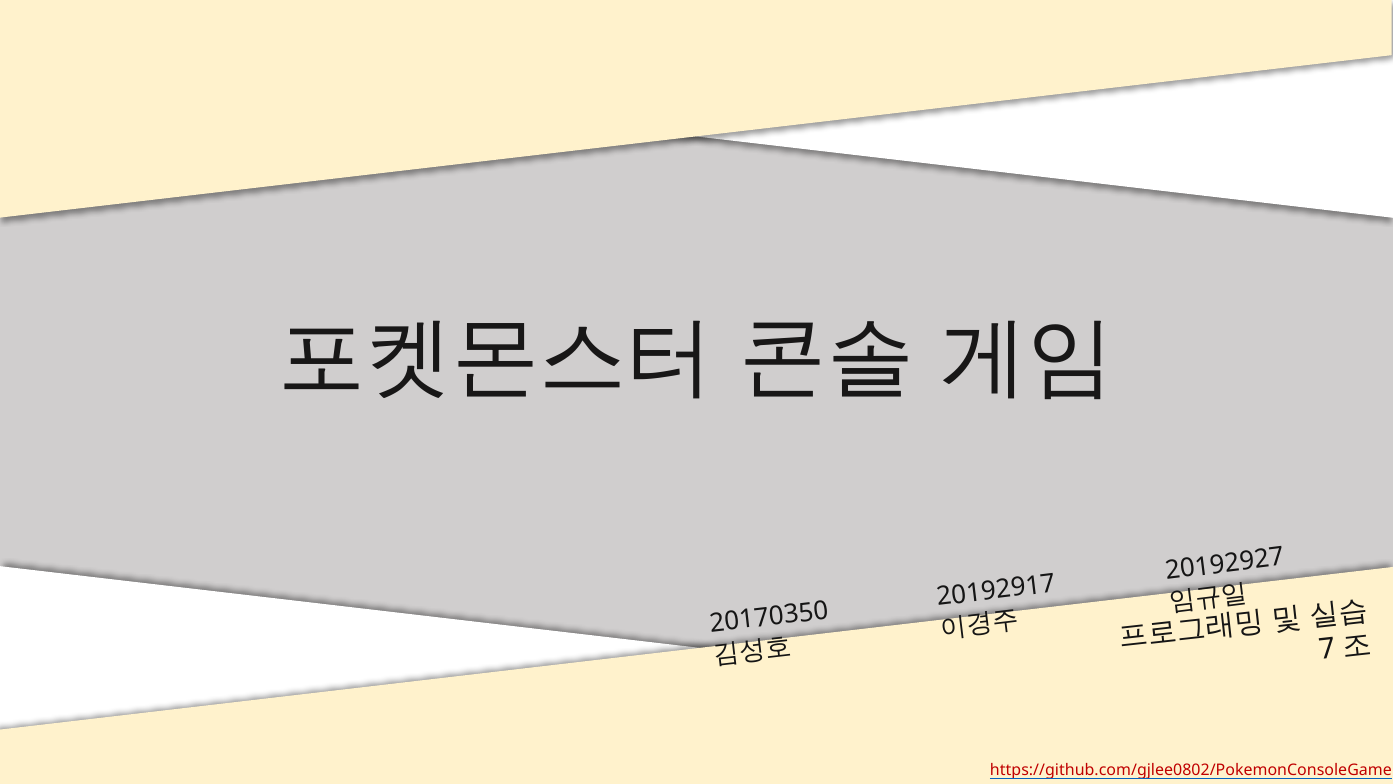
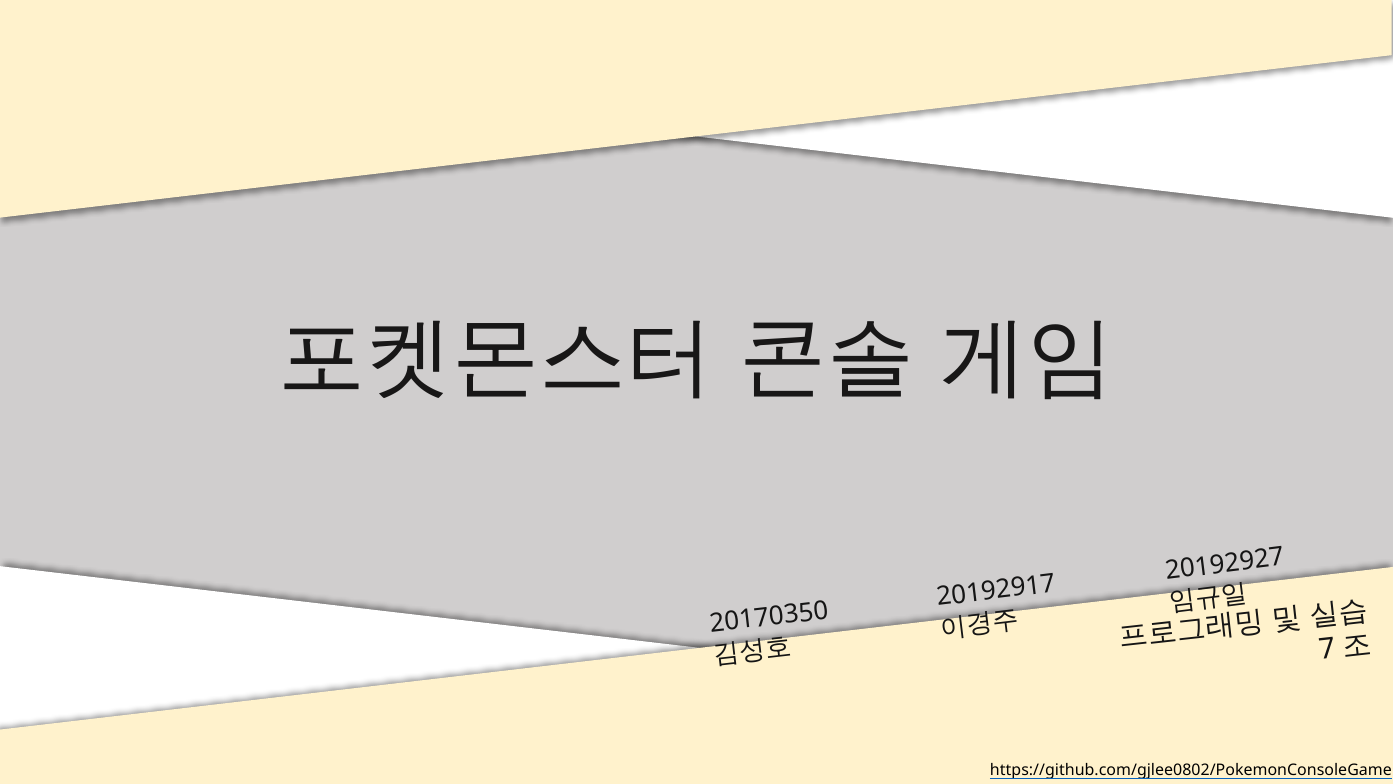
https://github.com/gjlee0802/PokemonConsoleGame colour: red -> black
